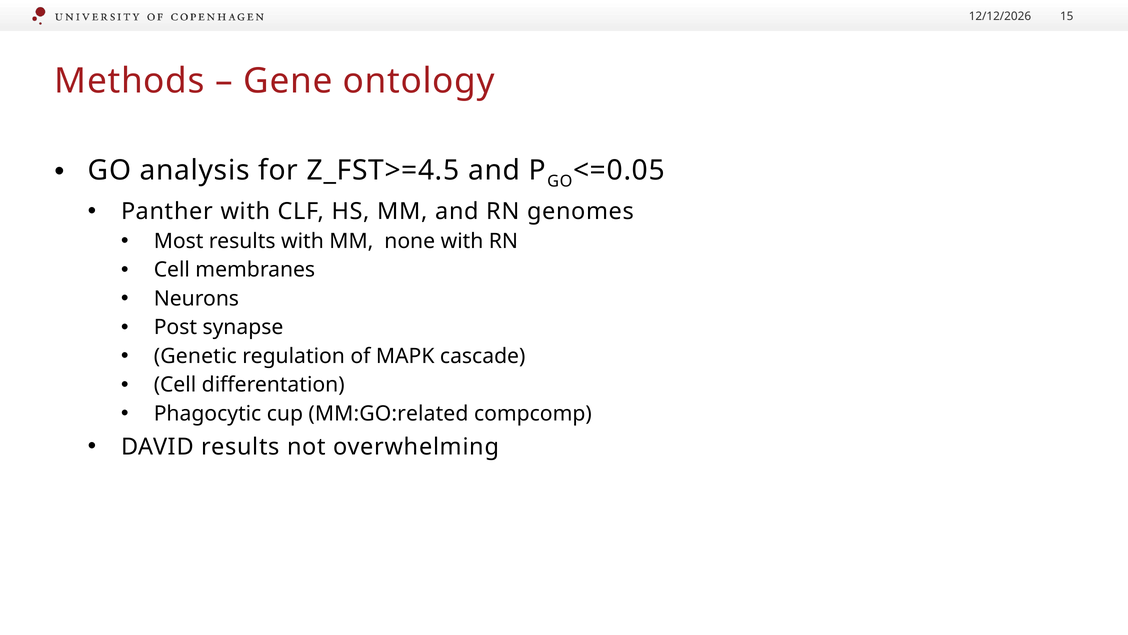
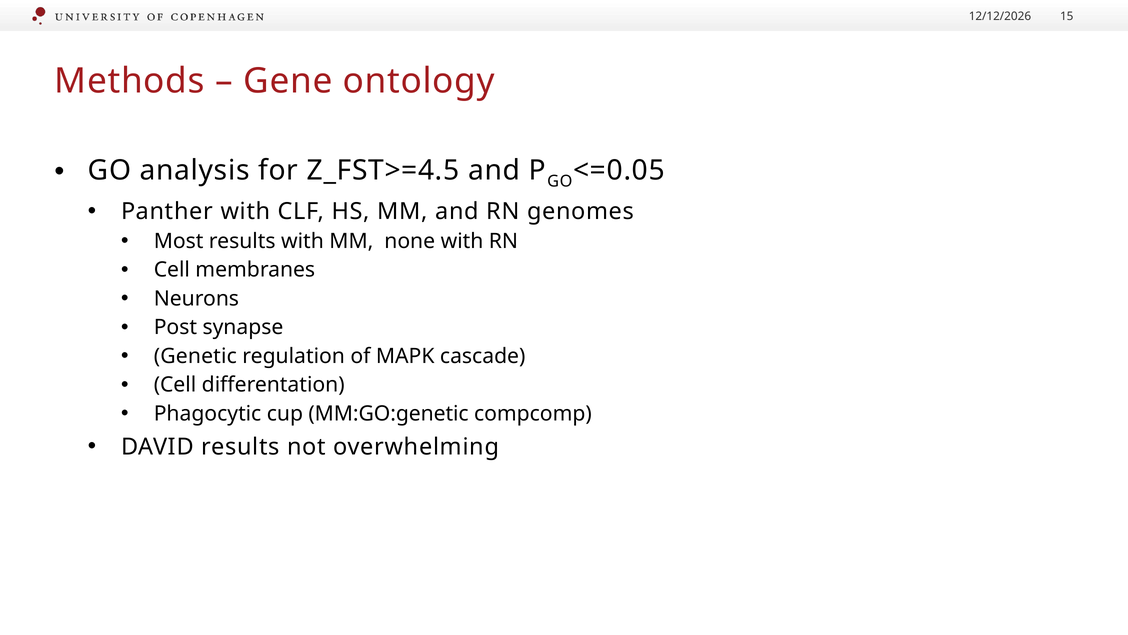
MM:GO:related: MM:GO:related -> MM:GO:genetic
